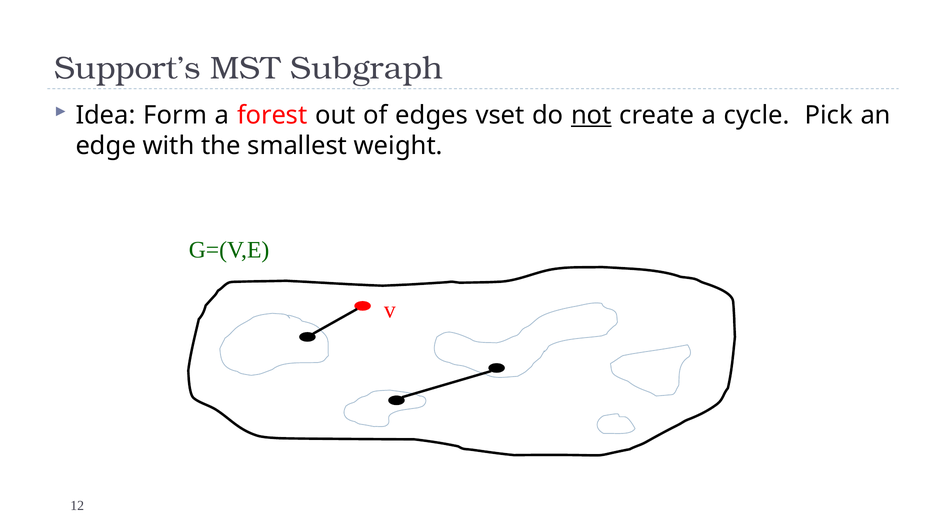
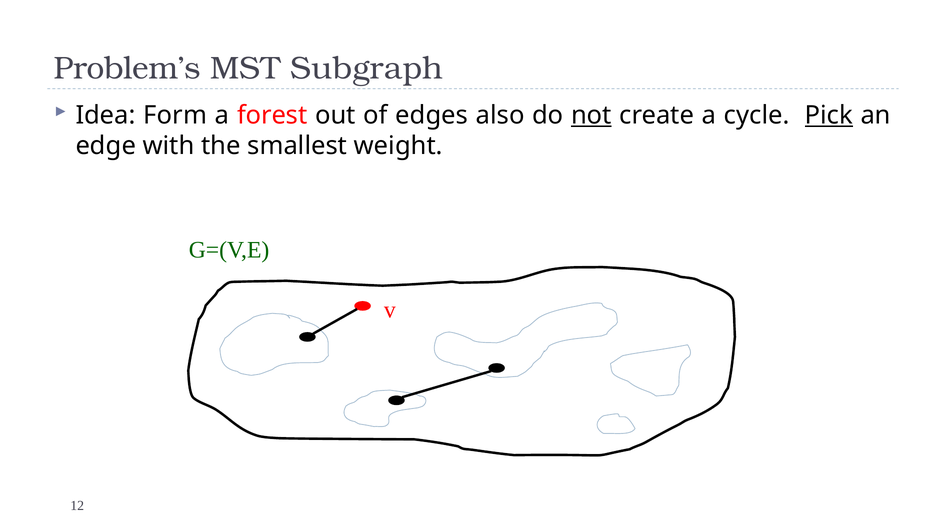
Support’s: Support’s -> Problem’s
vset: vset -> also
Pick underline: none -> present
